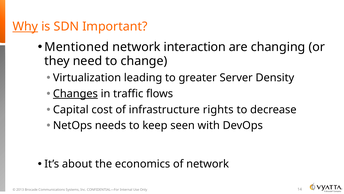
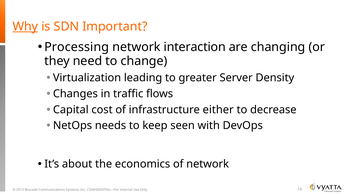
Mentioned: Mentioned -> Processing
Changes underline: present -> none
rights: rights -> either
